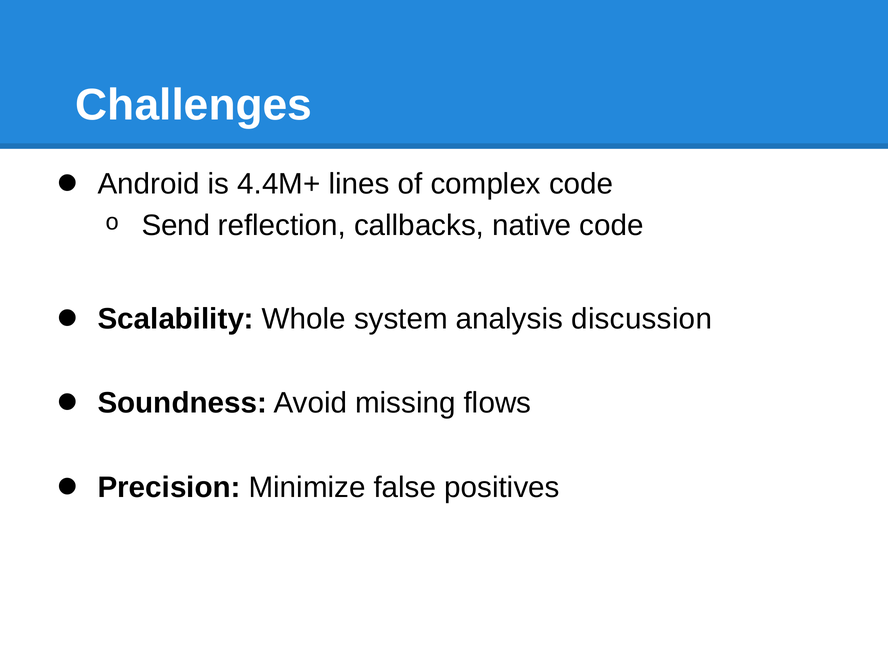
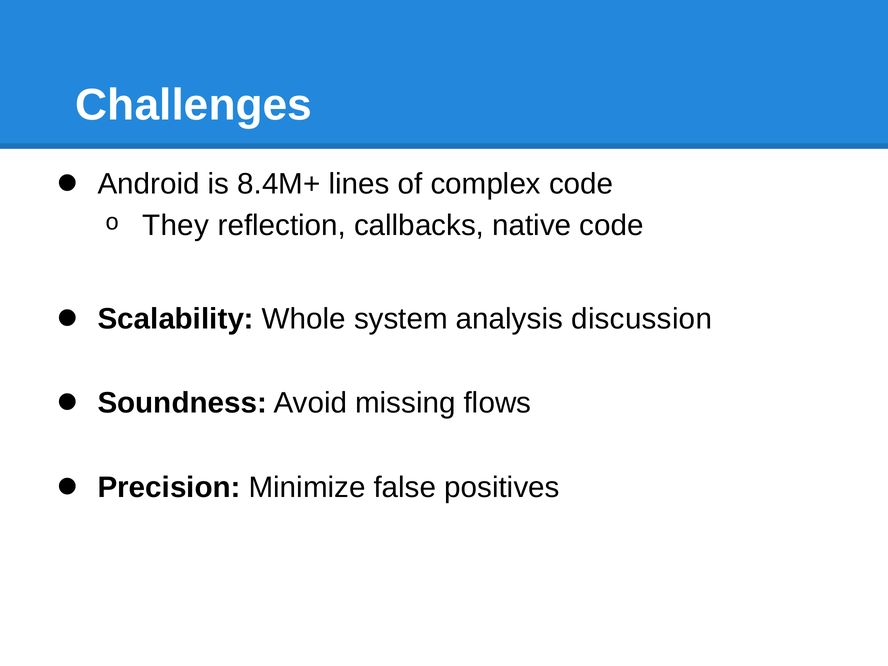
4.4M+: 4.4M+ -> 8.4M+
Send: Send -> They
